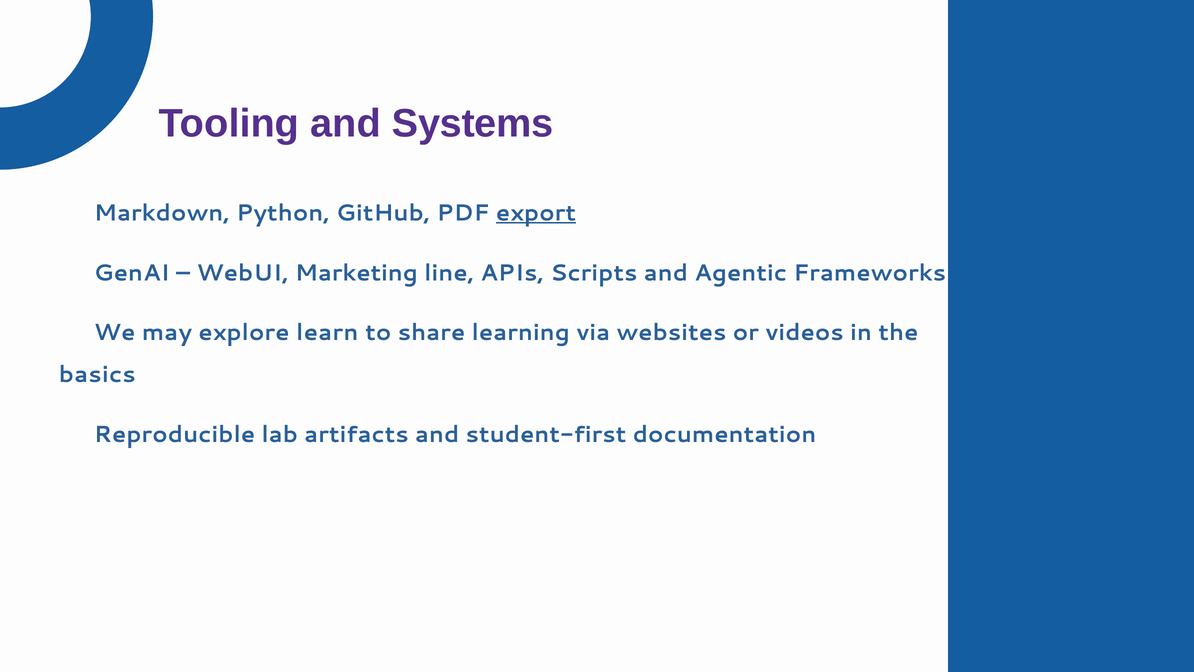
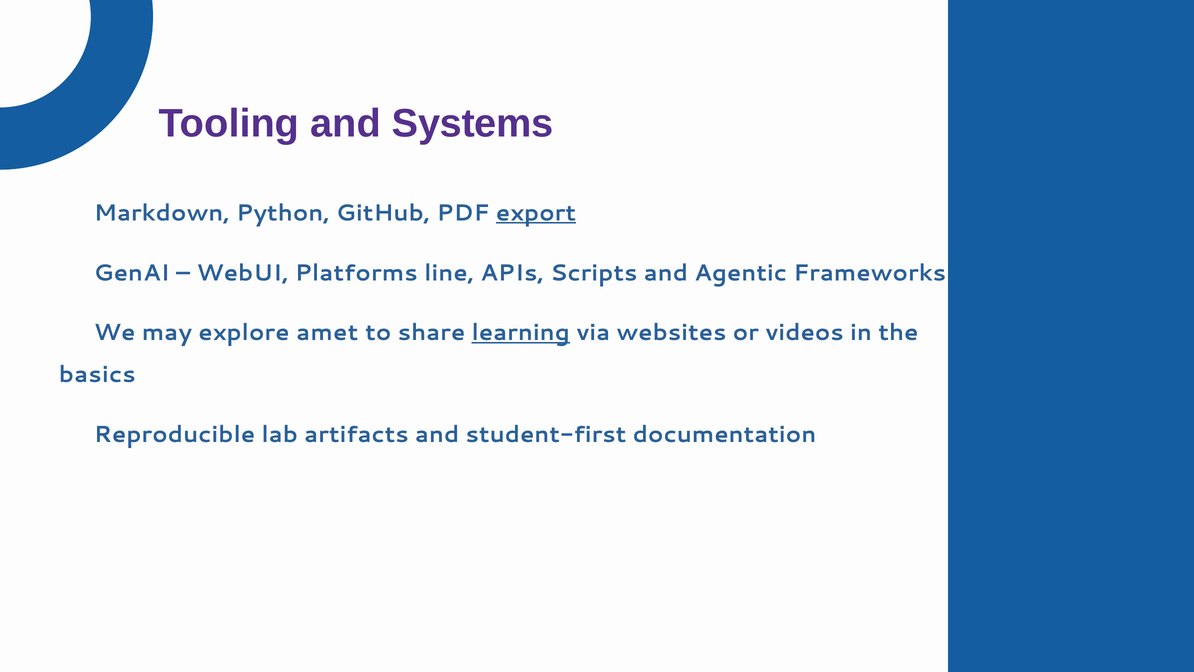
Marketing: Marketing -> Platforms
learn: learn -> amet
learning underline: none -> present
